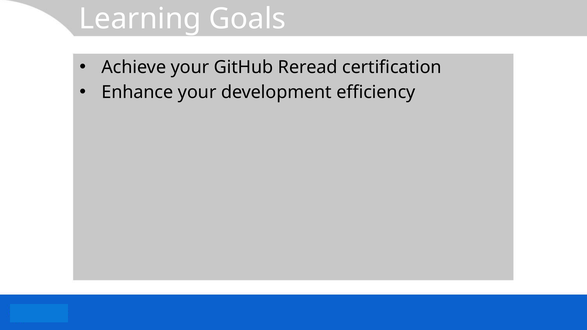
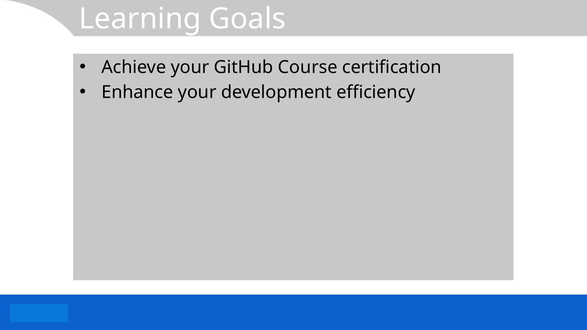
Reread: Reread -> Course
